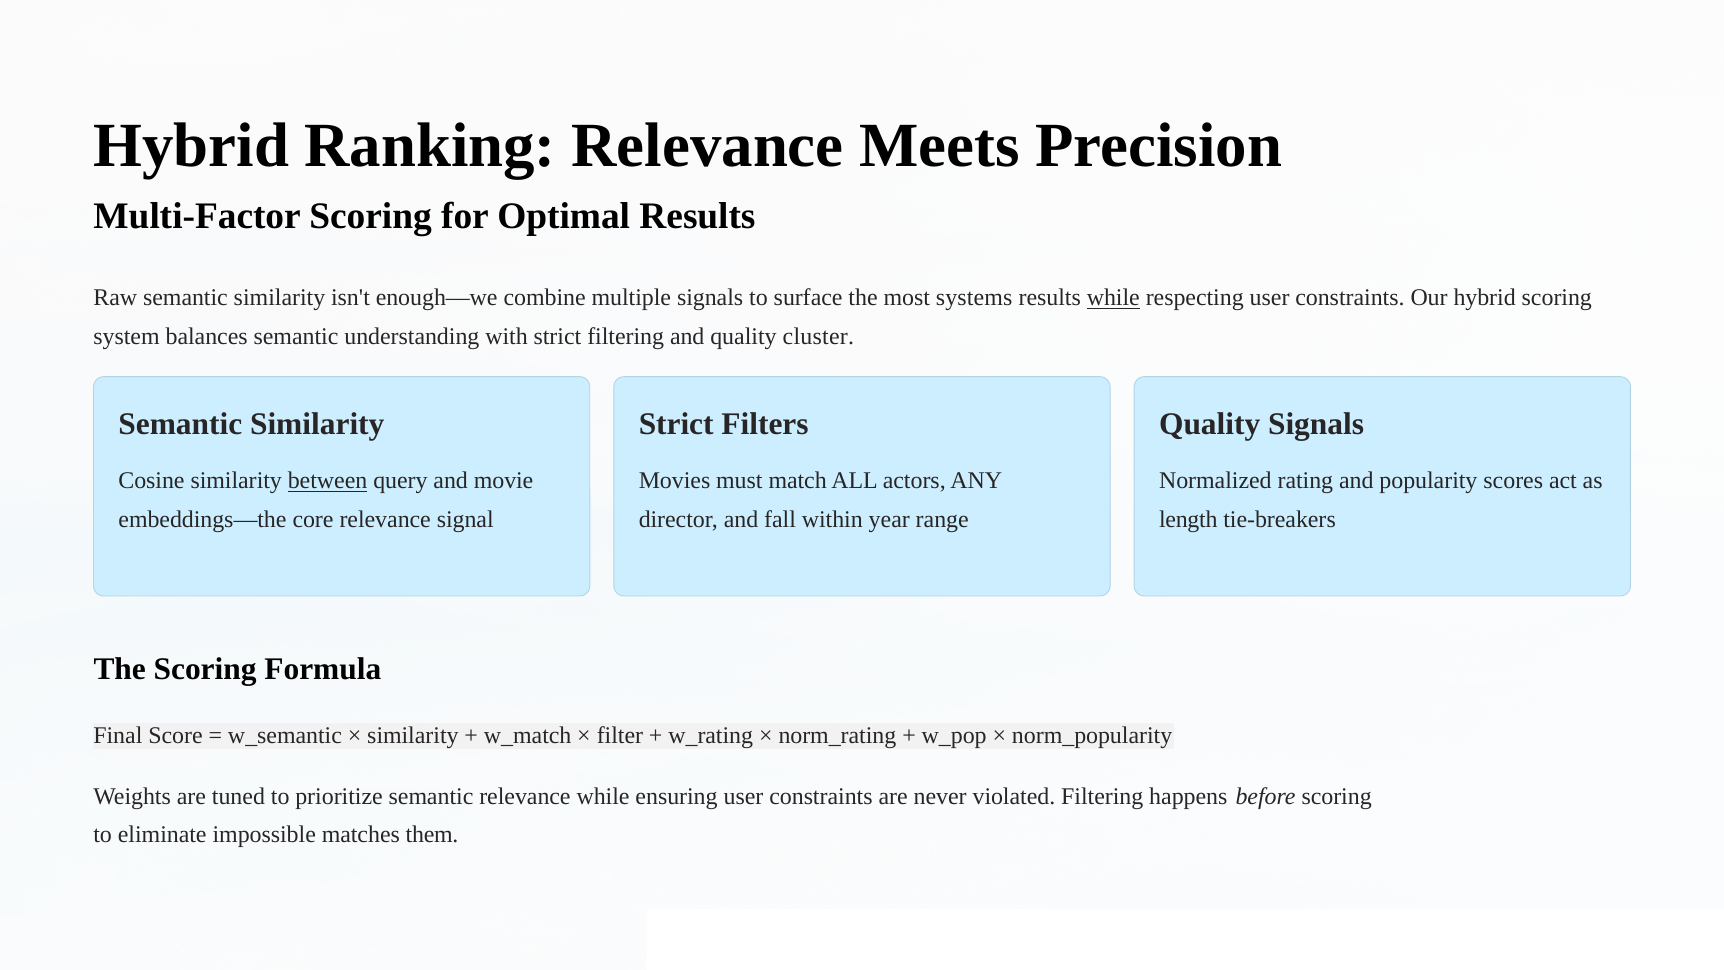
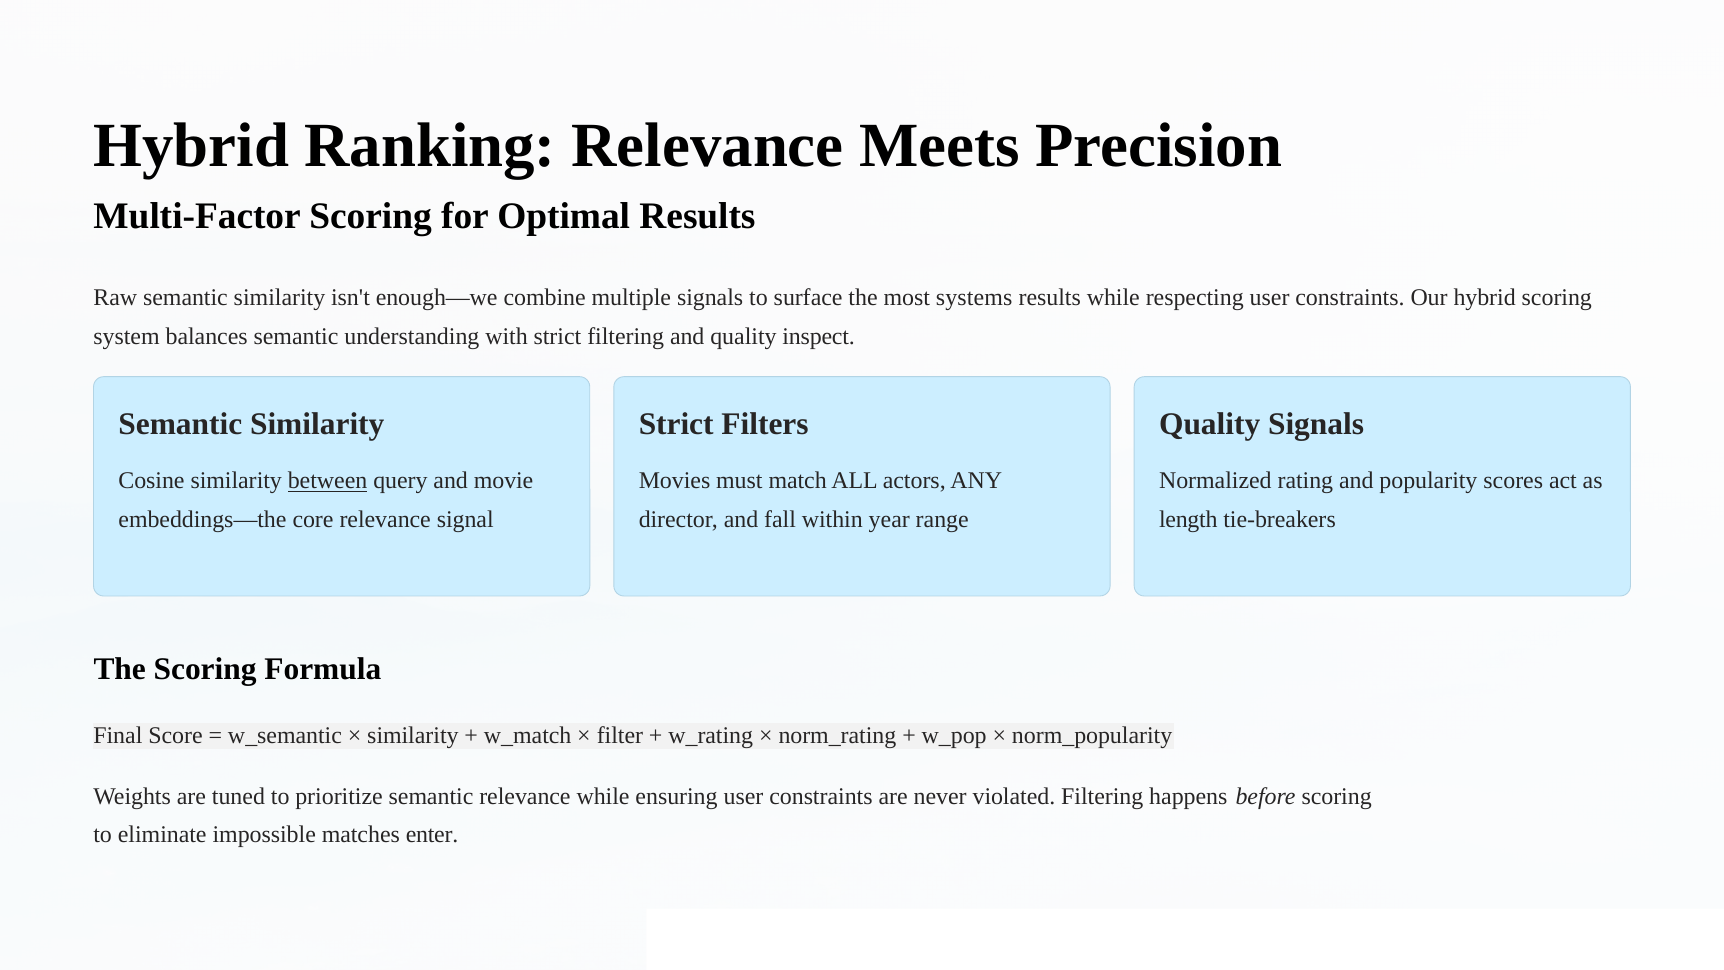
while at (1113, 298) underline: present -> none
cluster: cluster -> inspect
them: them -> enter
